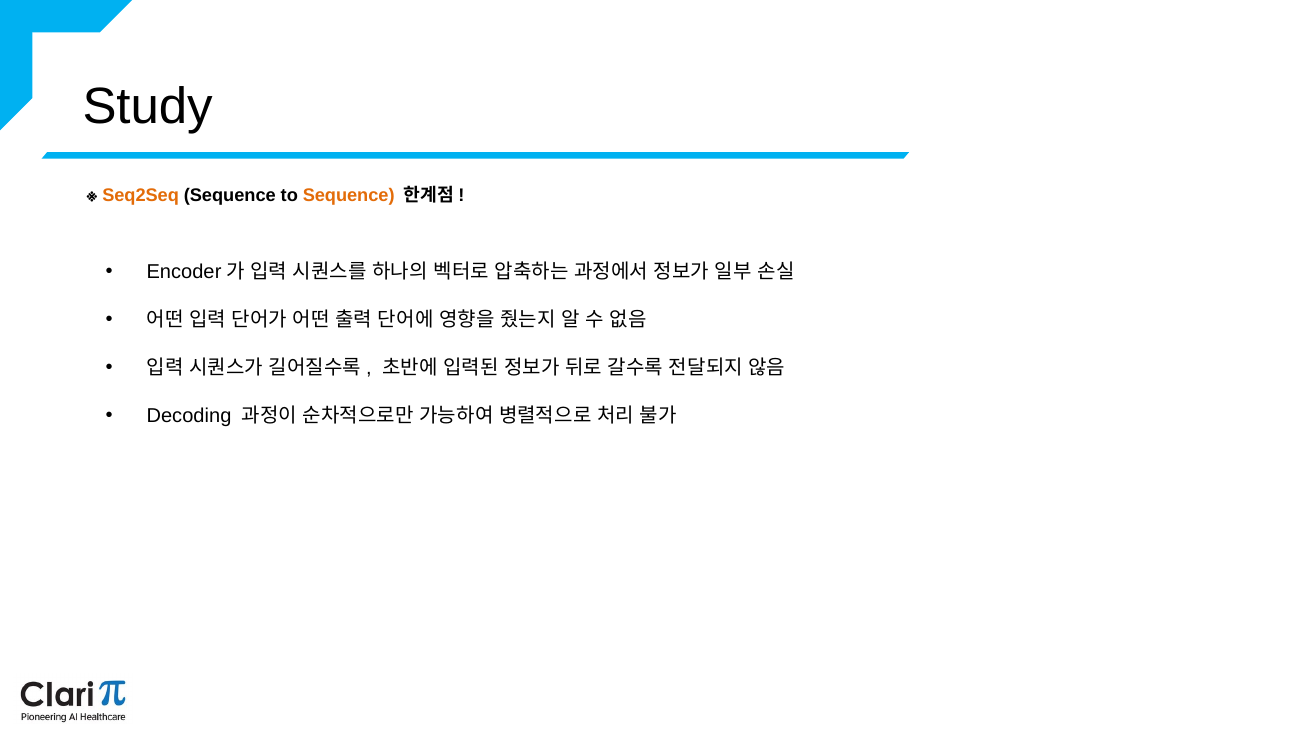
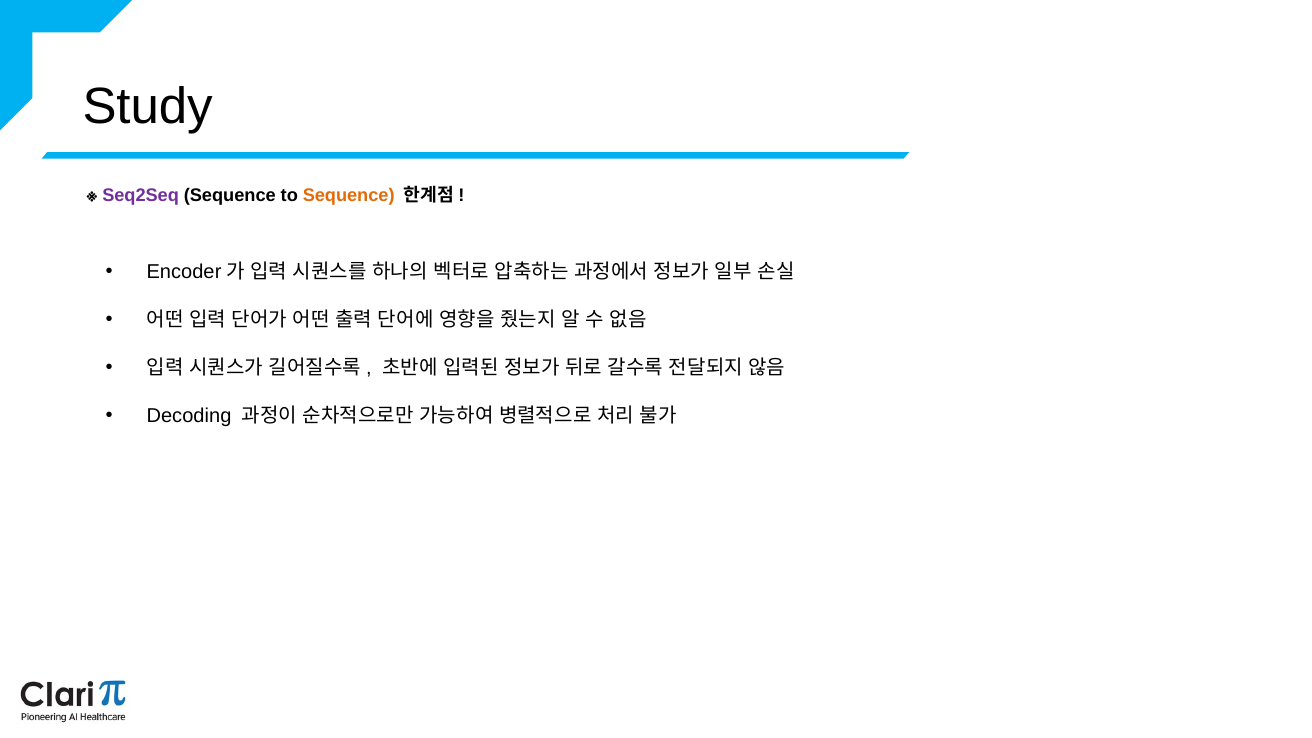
Seq2Seq colour: orange -> purple
